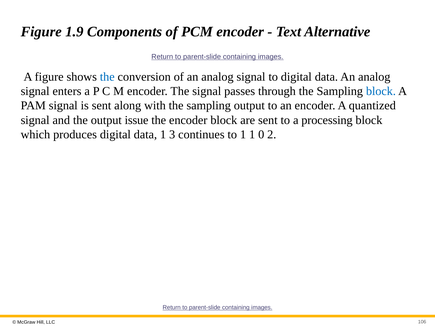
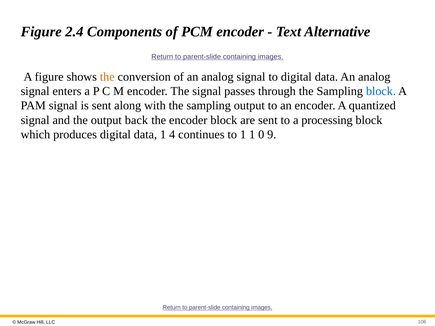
1.9: 1.9 -> 2.4
the at (107, 77) colour: blue -> orange
issue: issue -> back
3: 3 -> 4
2: 2 -> 9
